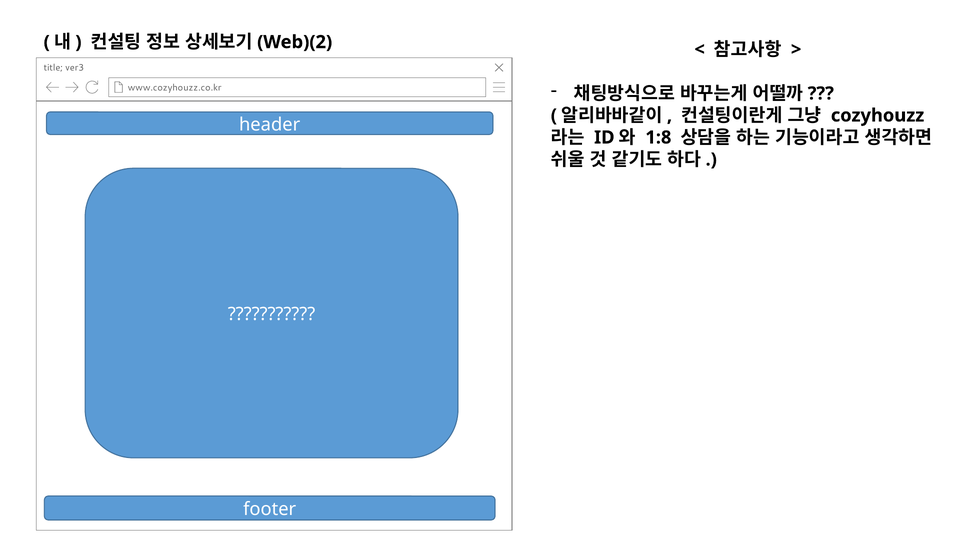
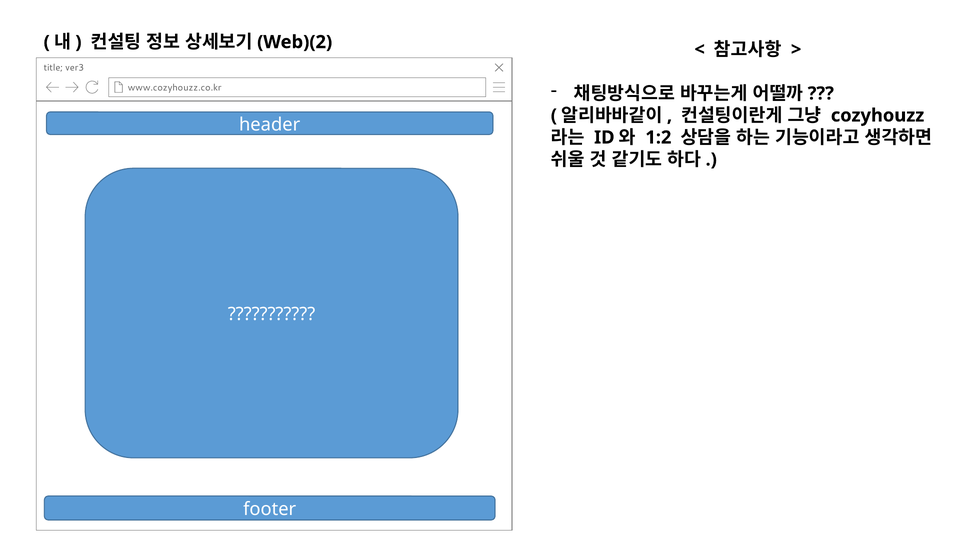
1:8: 1:8 -> 1:2
